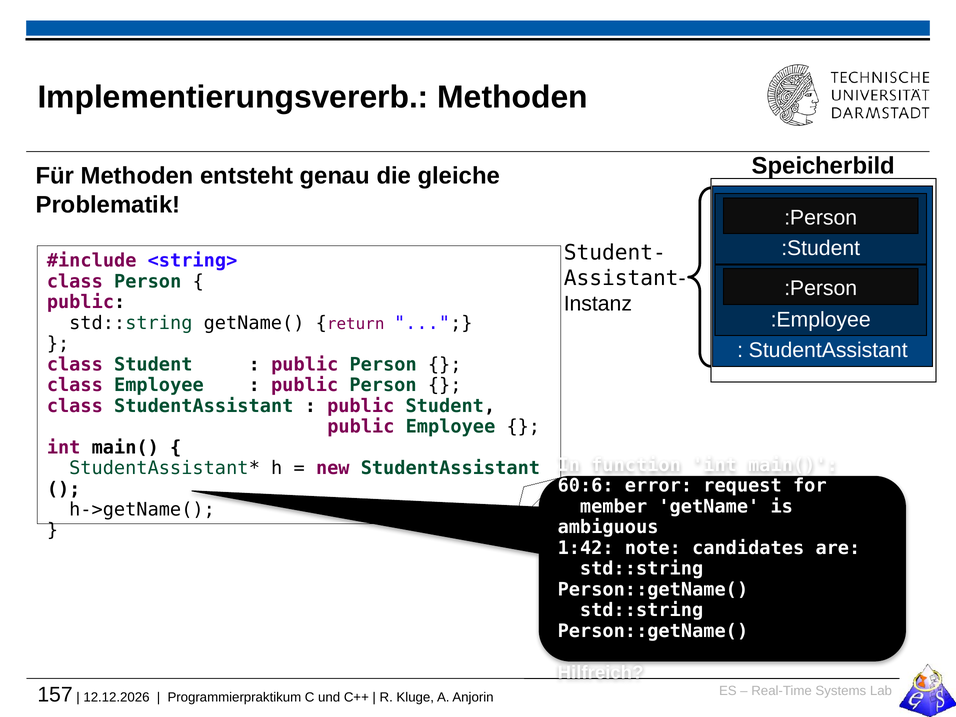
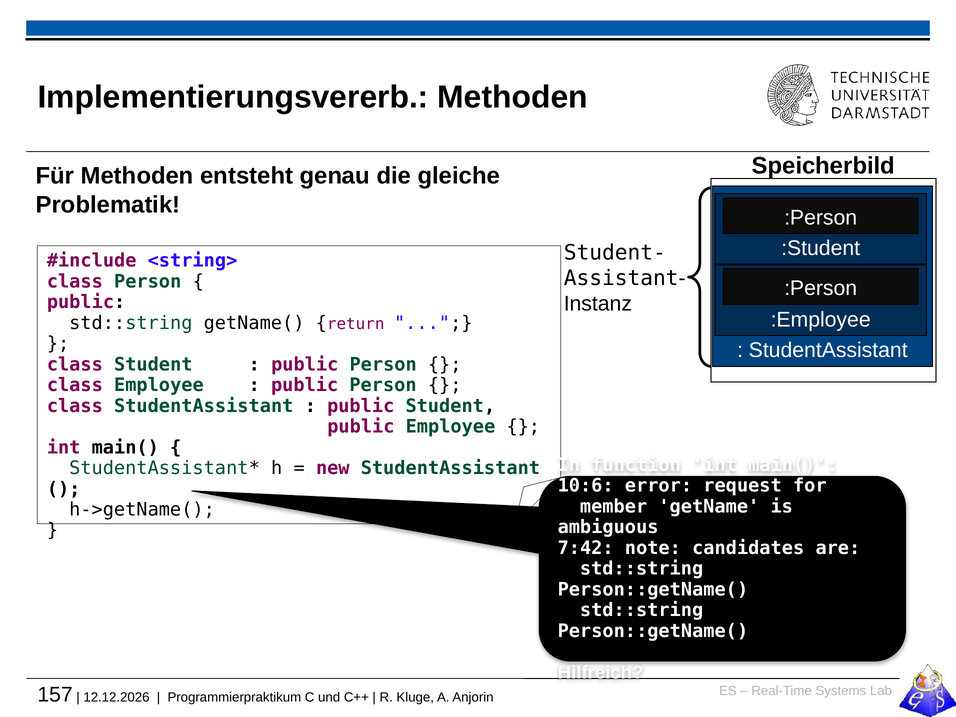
60:6: 60:6 -> 10:6
1:42: 1:42 -> 7:42
